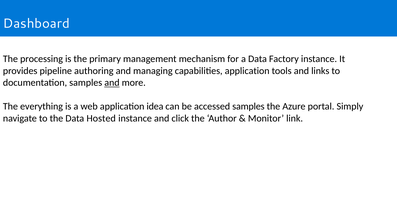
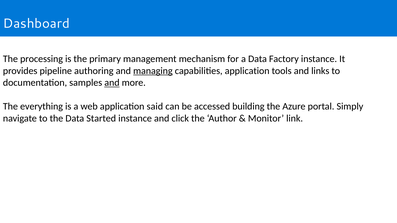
managing underline: none -> present
idea: idea -> said
accessed samples: samples -> building
Hosted: Hosted -> Started
